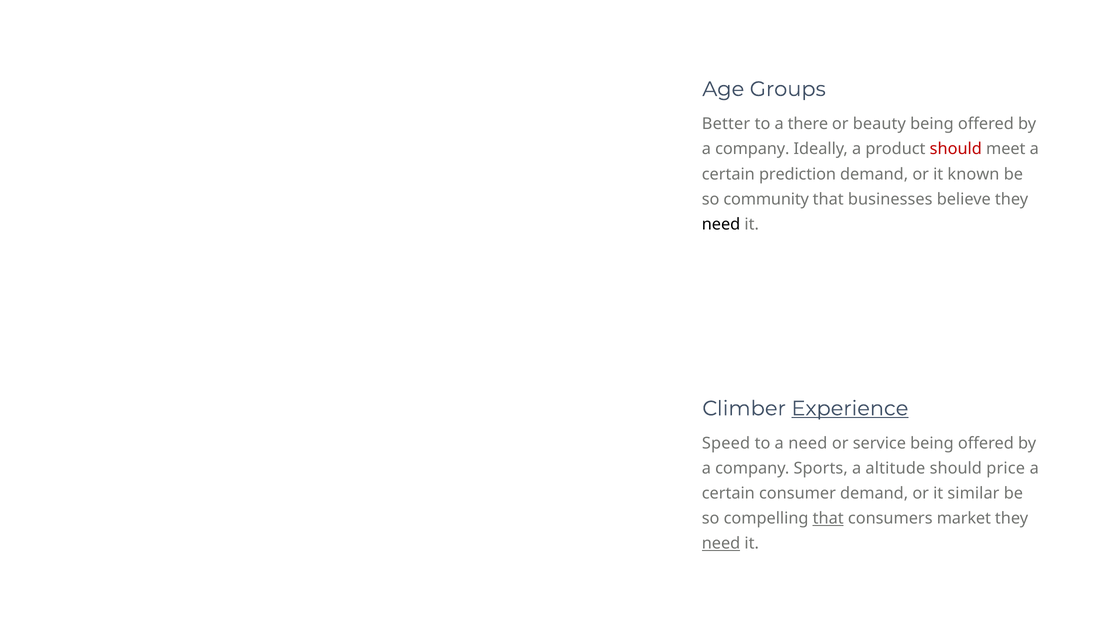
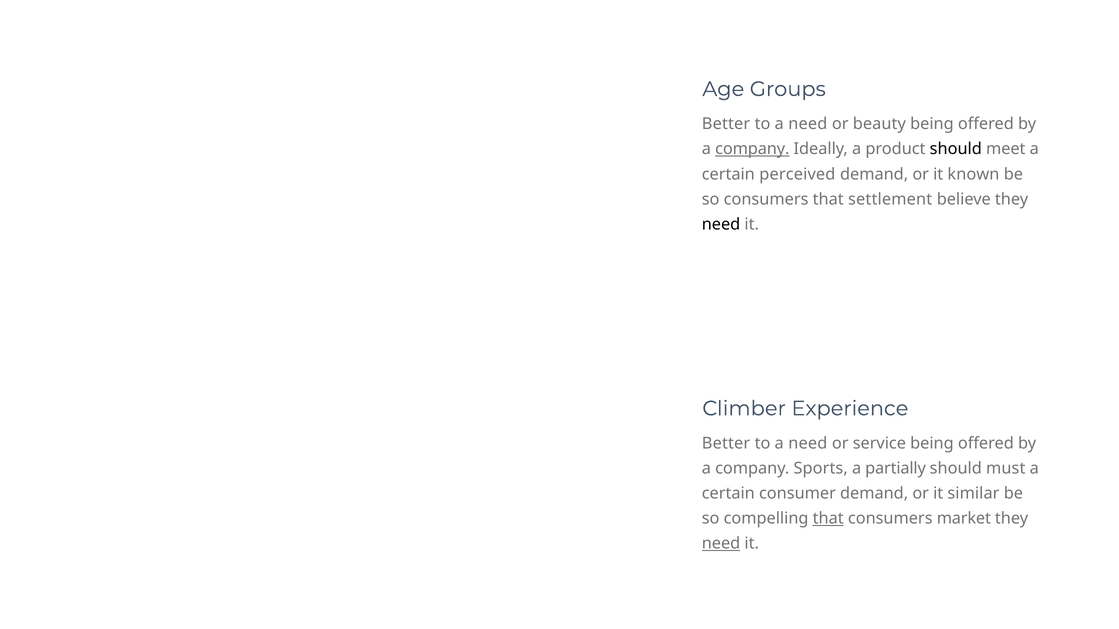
there at (808, 124): there -> need
company at (752, 149) underline: none -> present
should at (956, 149) colour: red -> black
prediction: prediction -> perceived
so community: community -> consumers
businesses: businesses -> settlement
Experience underline: present -> none
Speed at (726, 444): Speed -> Better
altitude: altitude -> partially
price: price -> must
